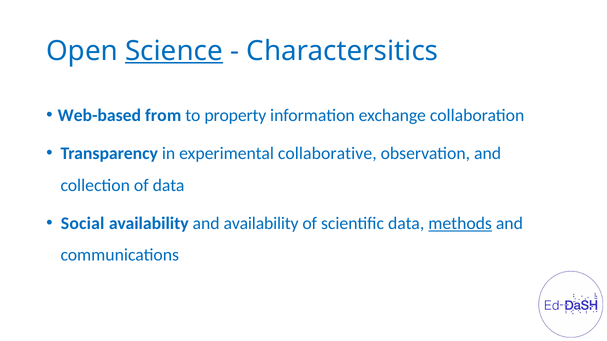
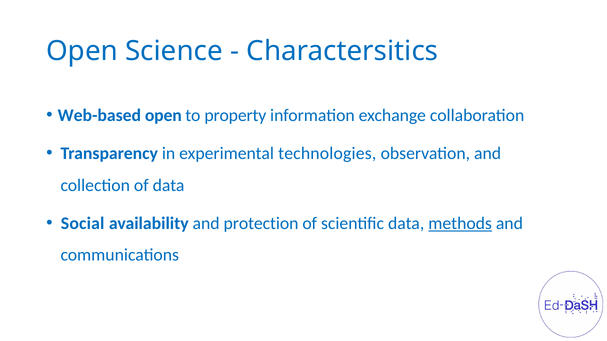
Science underline: present -> none
Web-based from: from -> open
collaborative: collaborative -> technologies
and availability: availability -> protection
